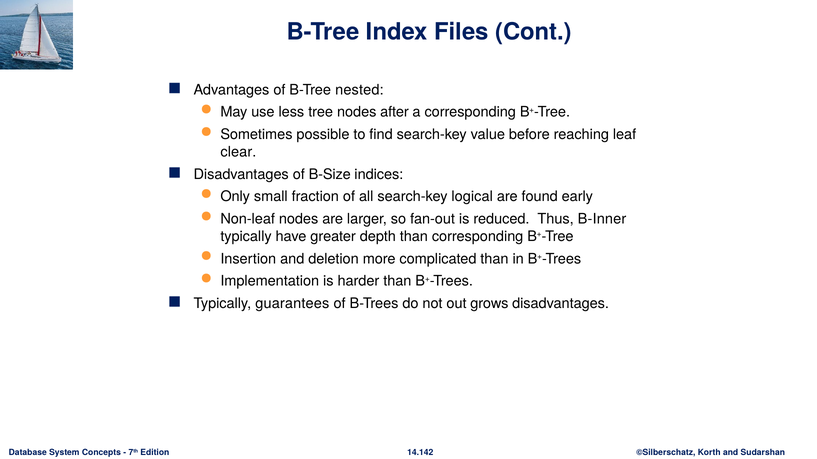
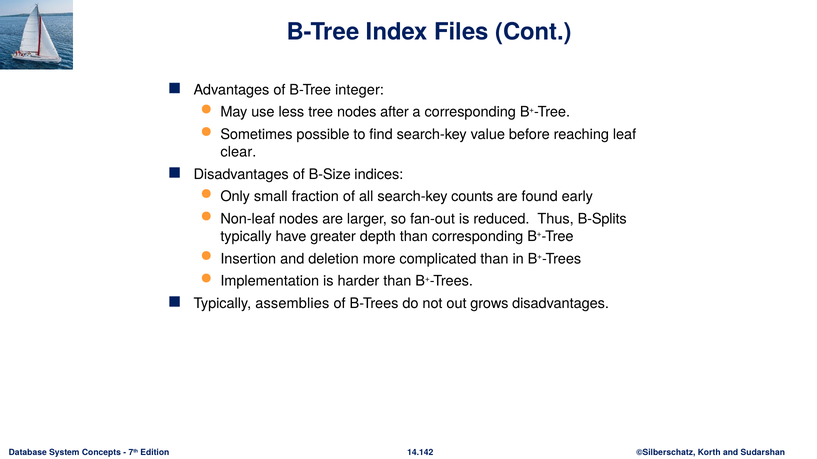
nested: nested -> integer
logical: logical -> counts
B-Inner: B-Inner -> B-Splits
guarantees: guarantees -> assemblies
